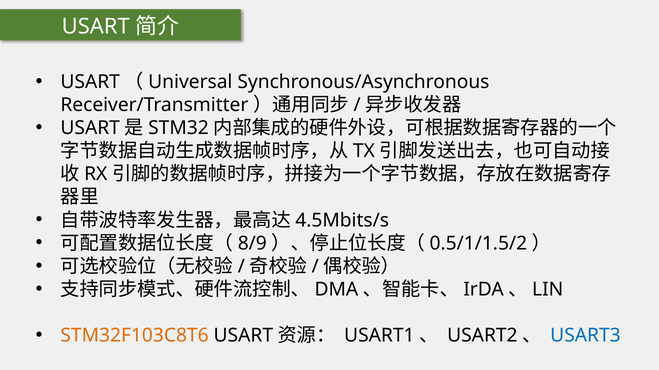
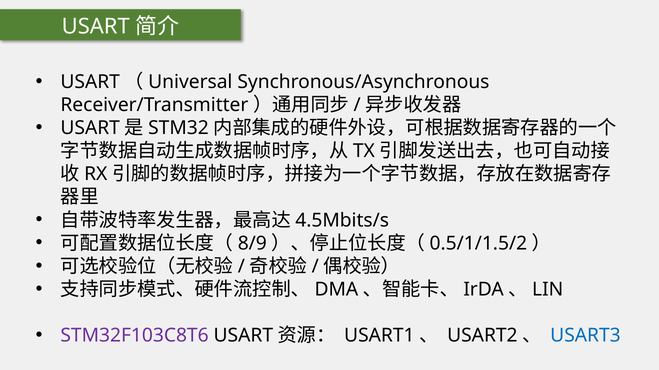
STM32F103C8T6 colour: orange -> purple
